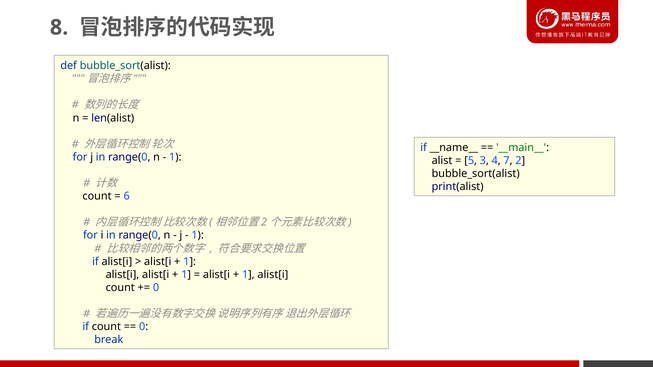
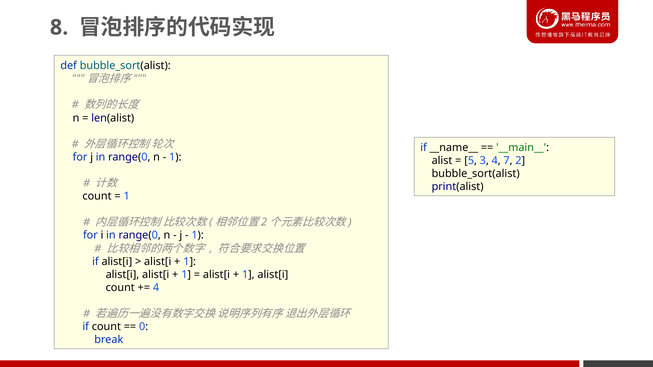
6 at (127, 196): 6 -> 1
0 at (156, 288): 0 -> 4
